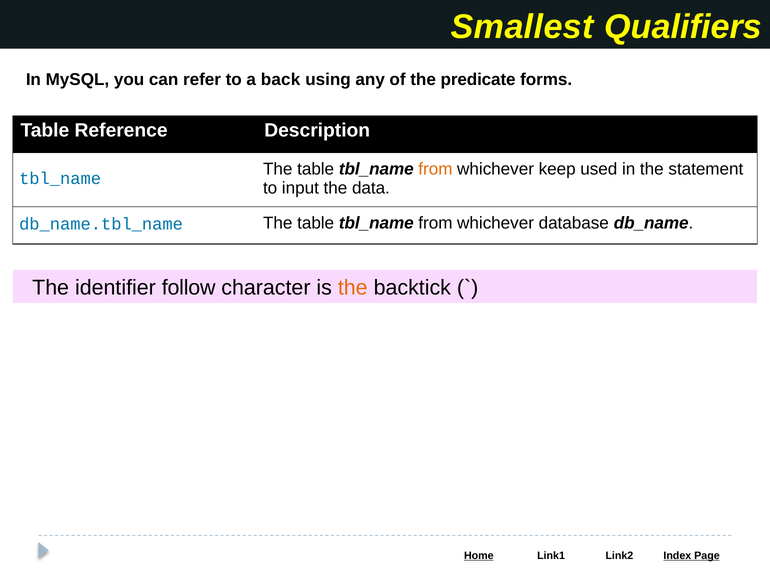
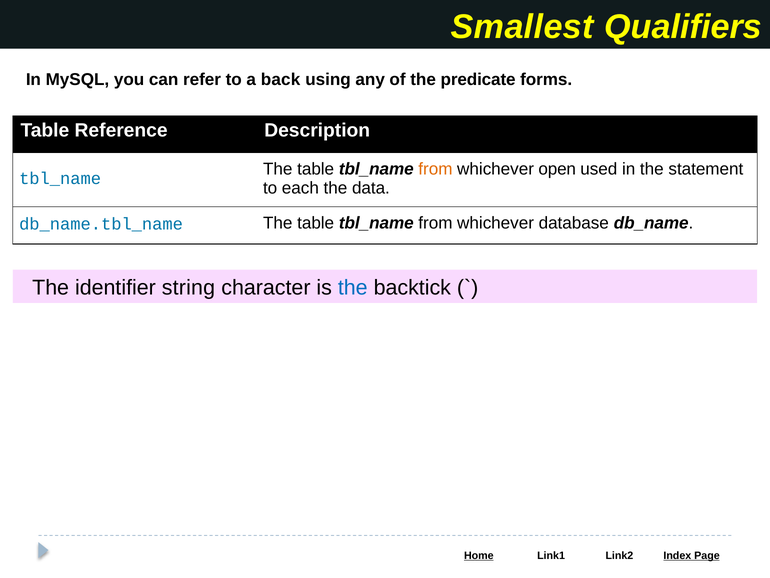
keep: keep -> open
input: input -> each
follow: follow -> string
the at (353, 288) colour: orange -> blue
